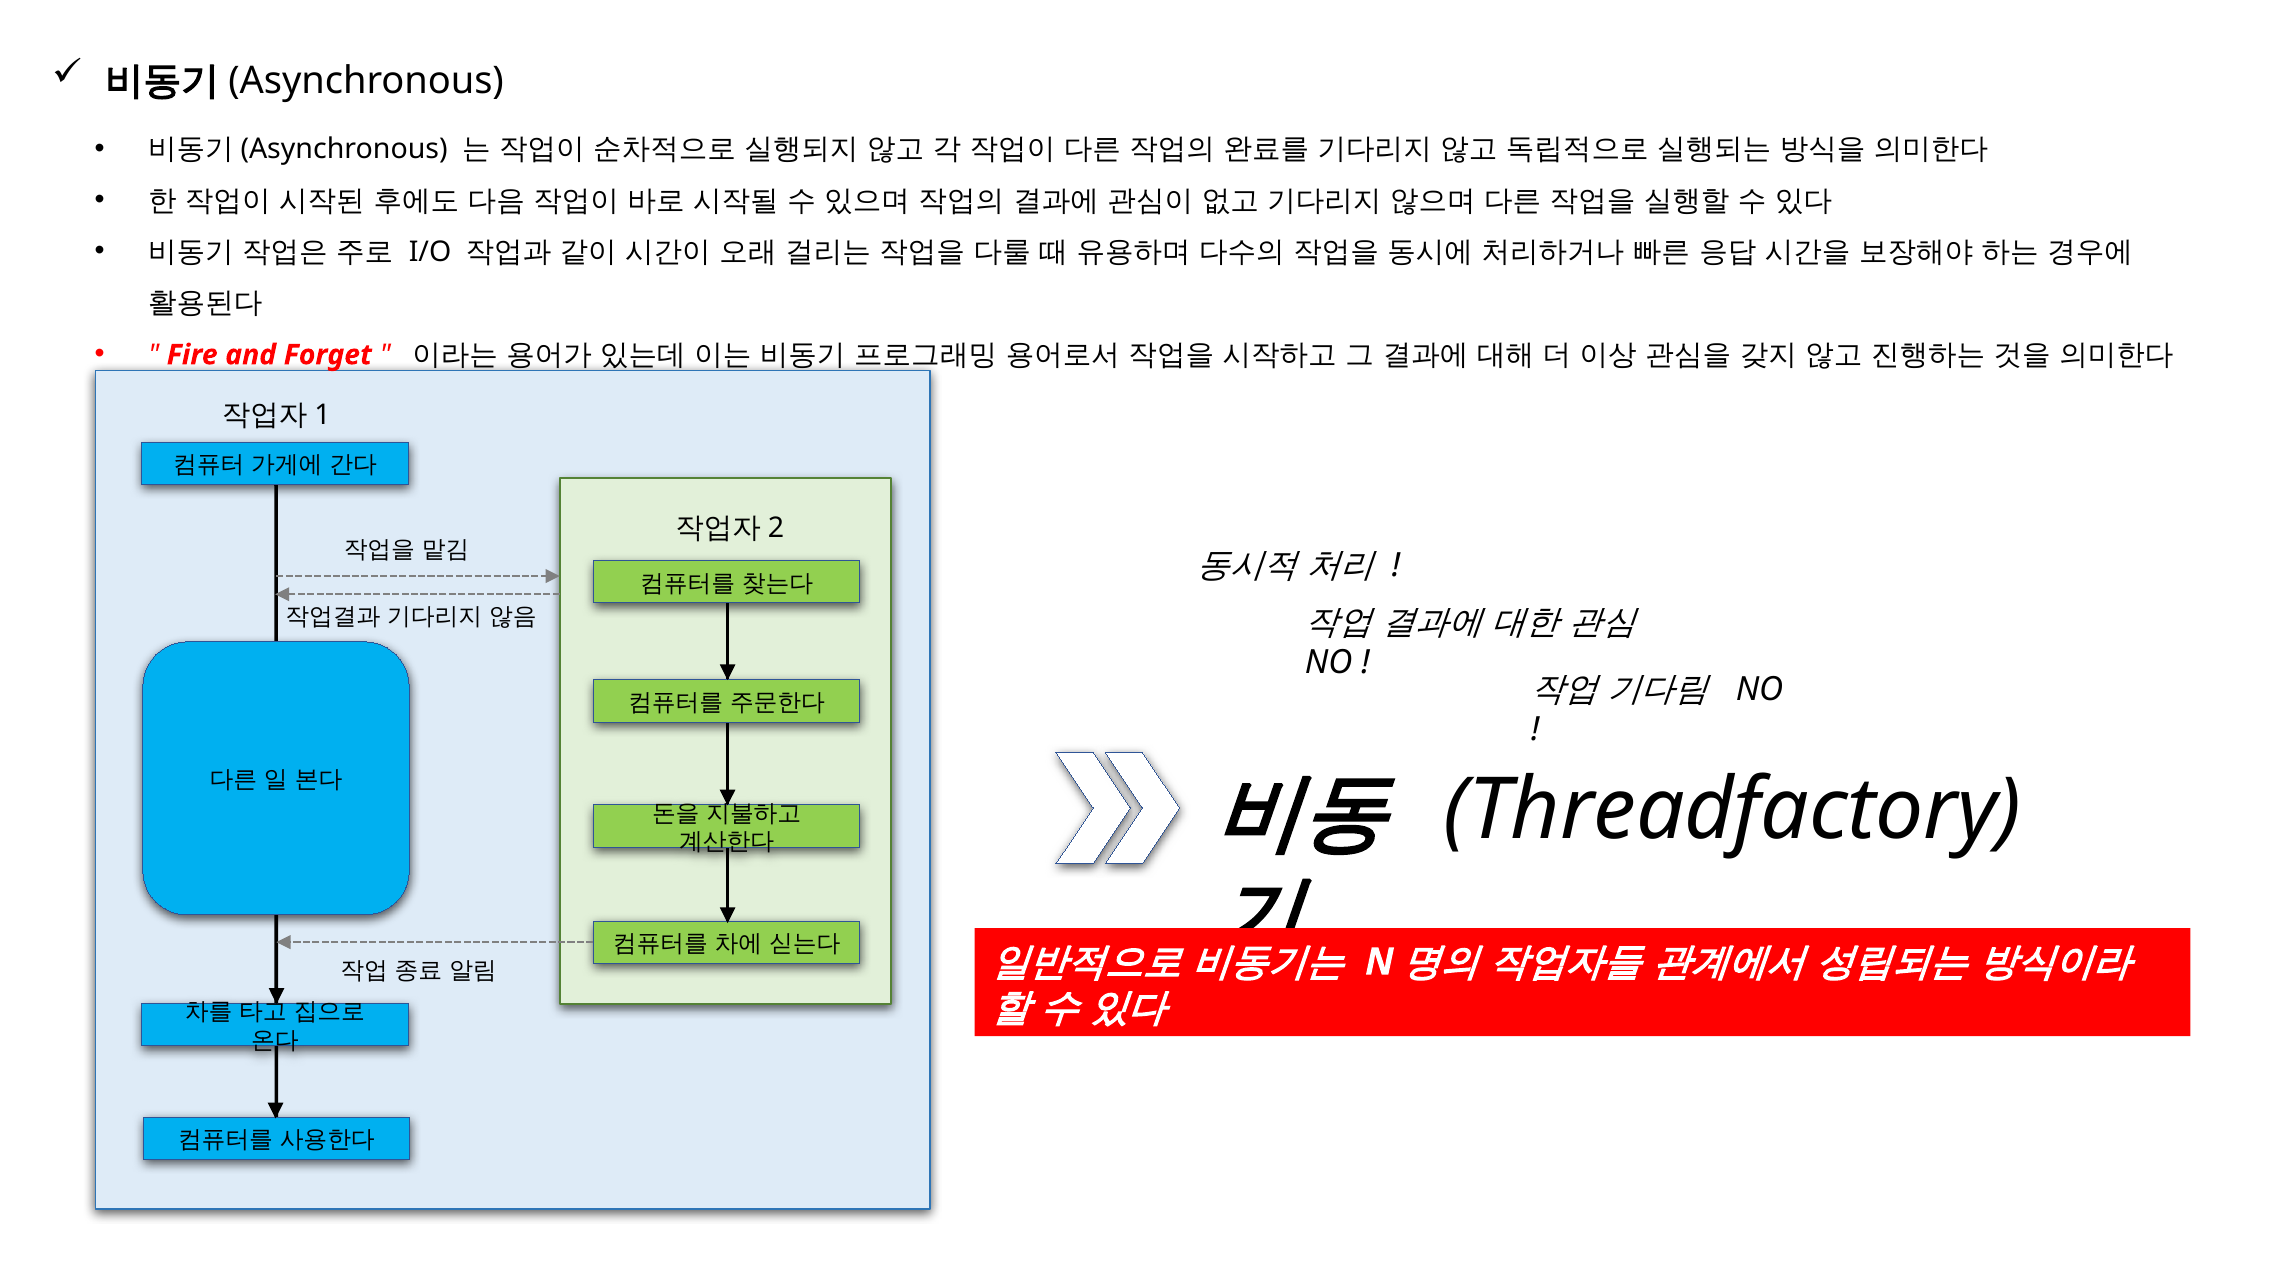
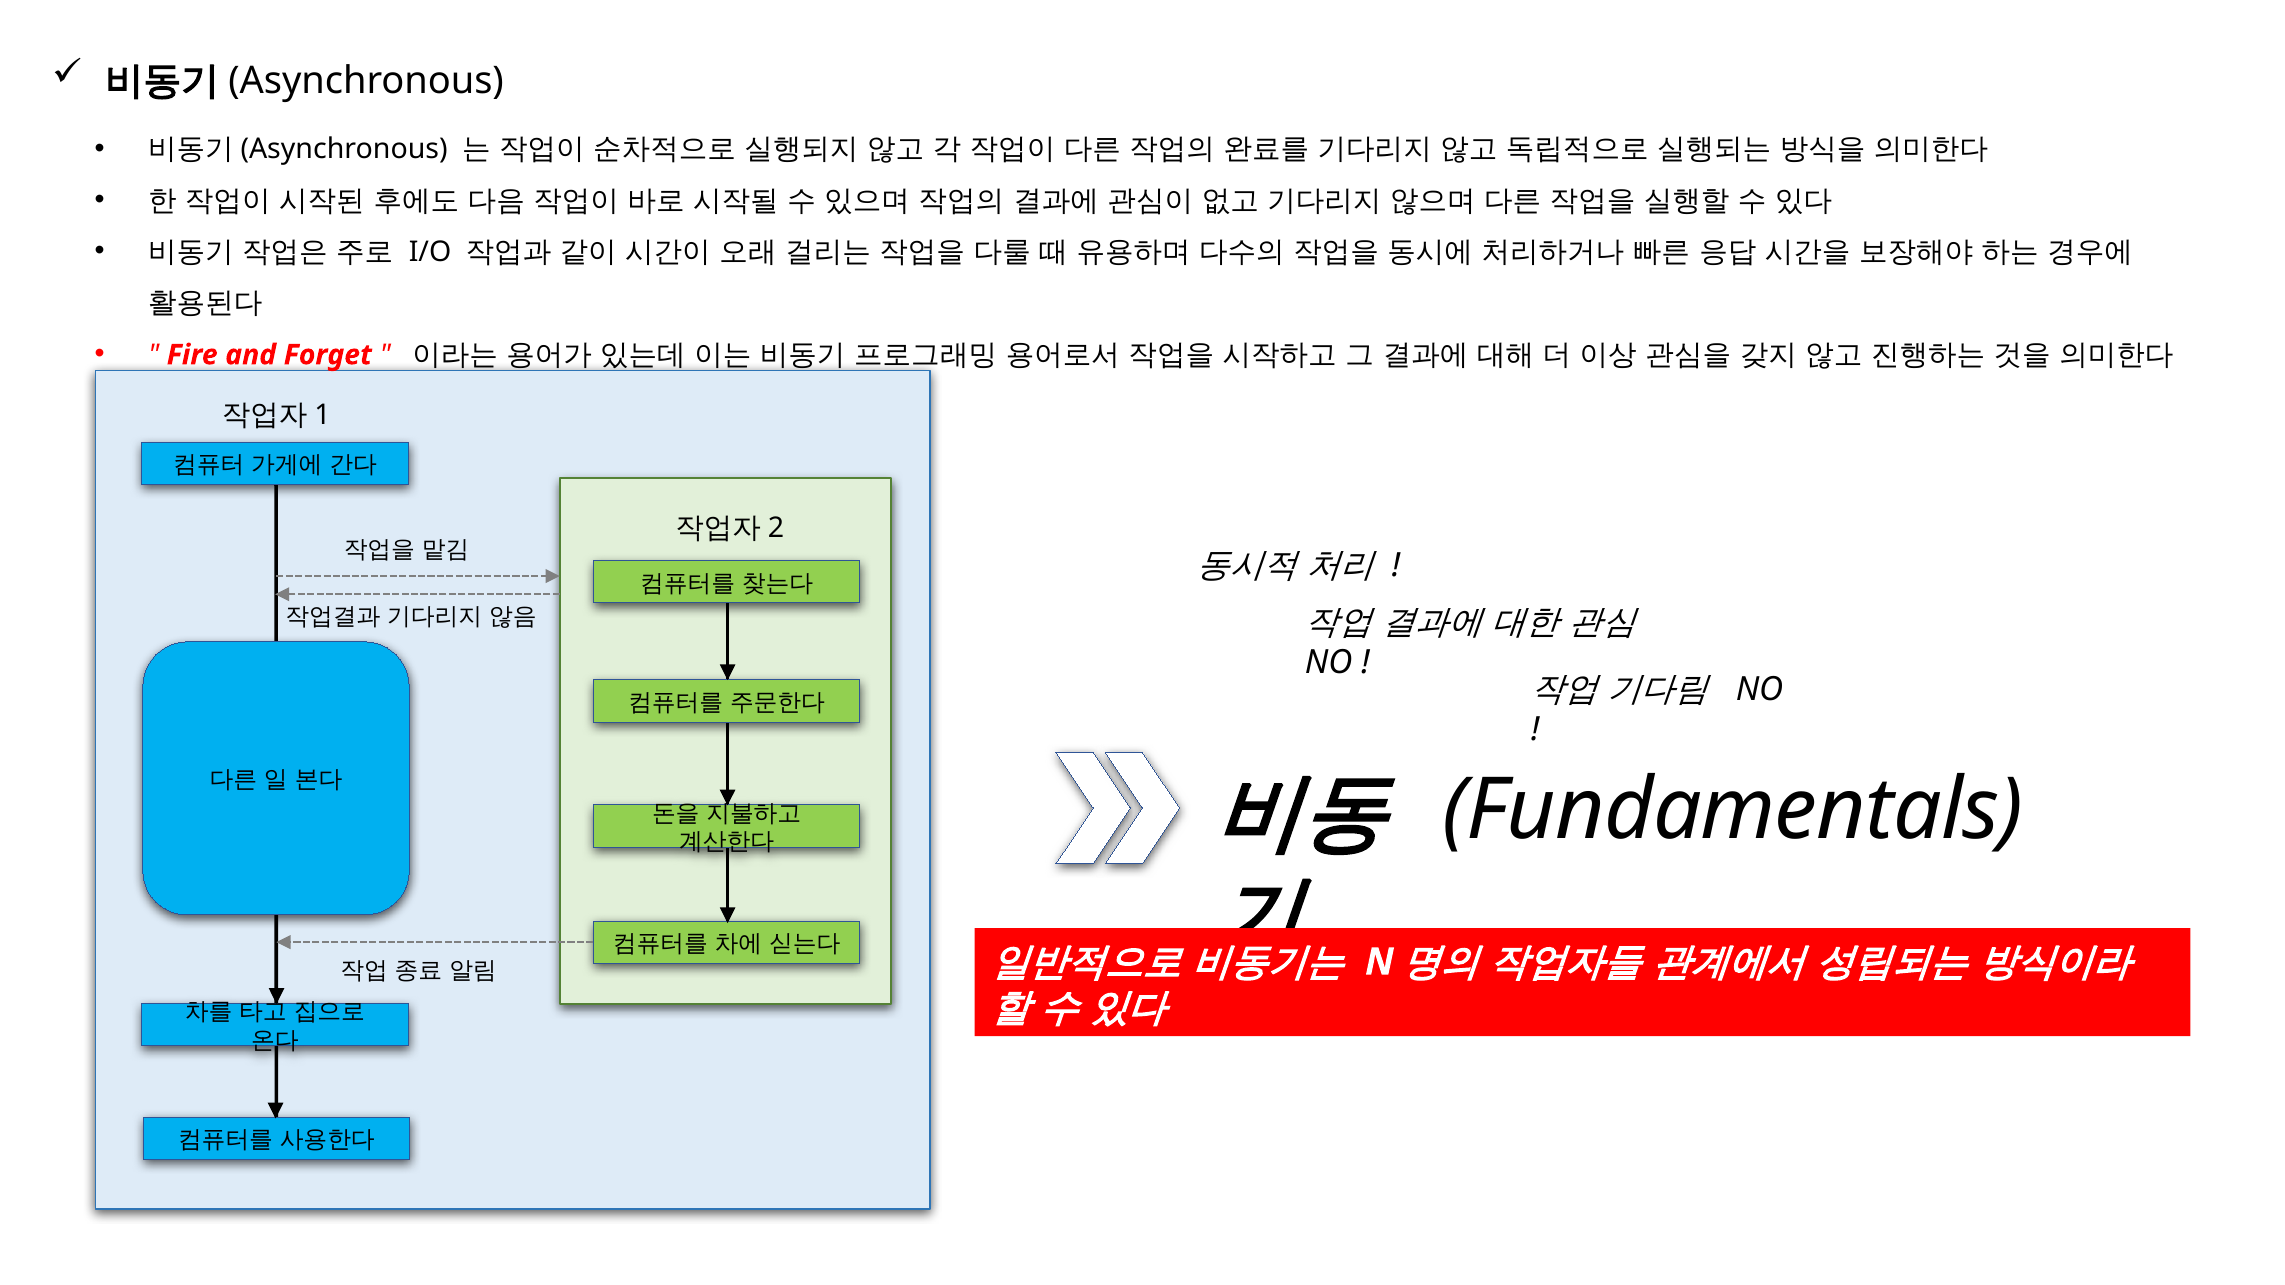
Threadfactory: Threadfactory -> Fundamentals
